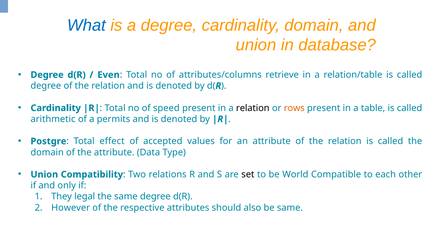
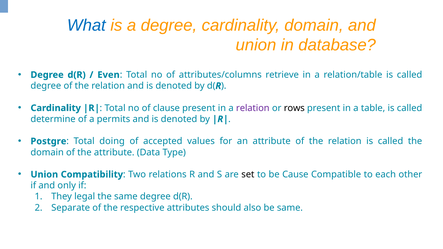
speed: speed -> clause
relation at (253, 108) colour: black -> purple
rows colour: orange -> black
arithmetic: arithmetic -> determine
effect: effect -> doing
World: World -> Cause
However: However -> Separate
